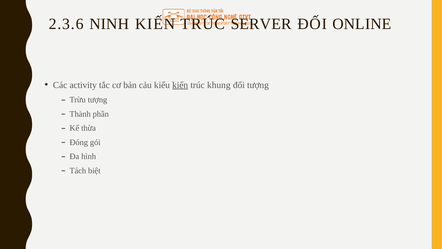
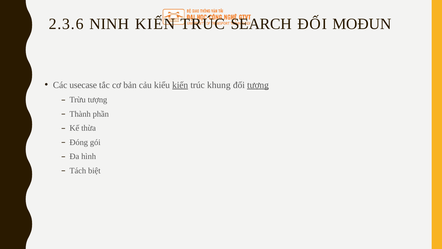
SERVER: SERVER -> SEARCH
ONLINE: ONLINE -> MOĐUN
activity: activity -> usecase
tượng at (258, 85) underline: none -> present
